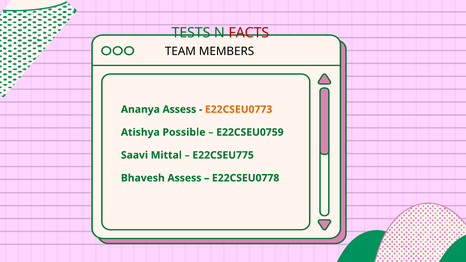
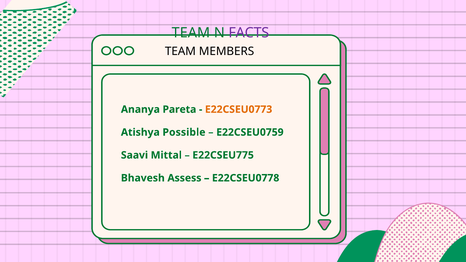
TESTS at (191, 33): TESTS -> TEAM
FACTS colour: red -> purple
Ananya Assess: Assess -> Pareta
